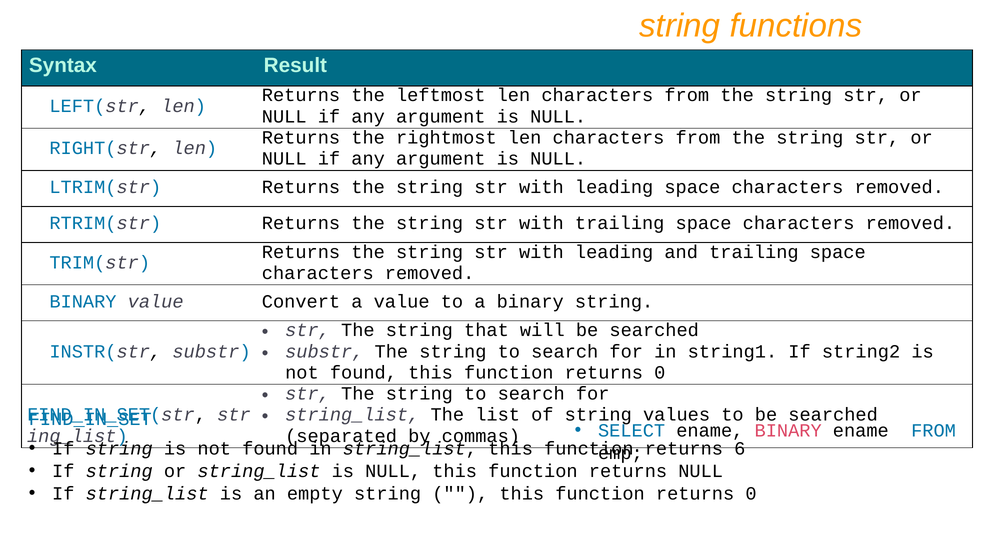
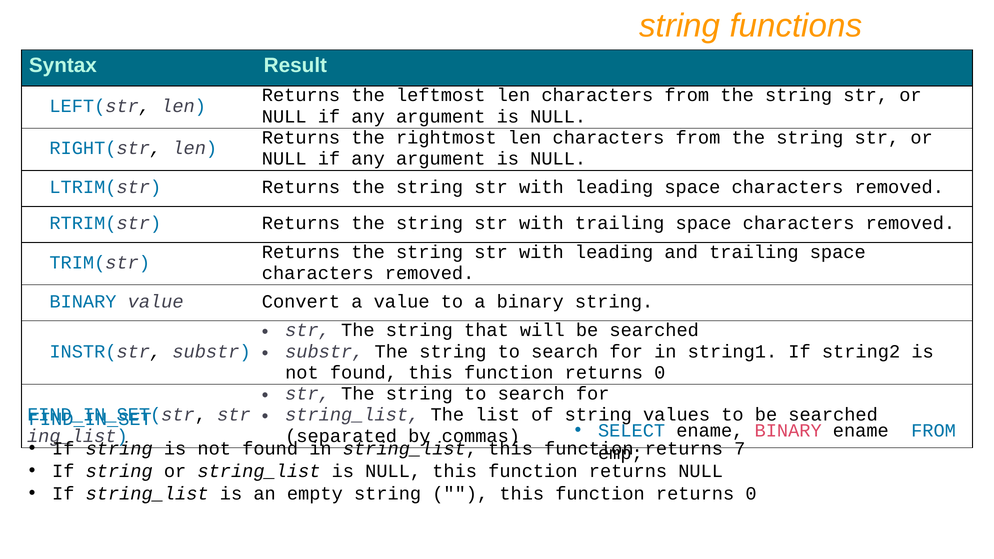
6: 6 -> 7
